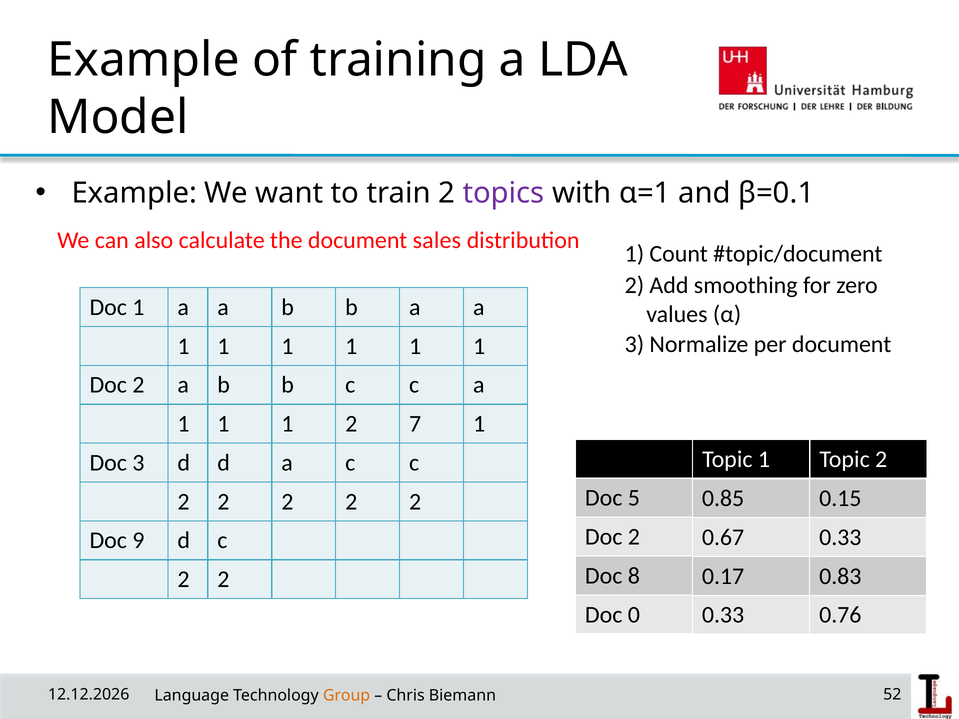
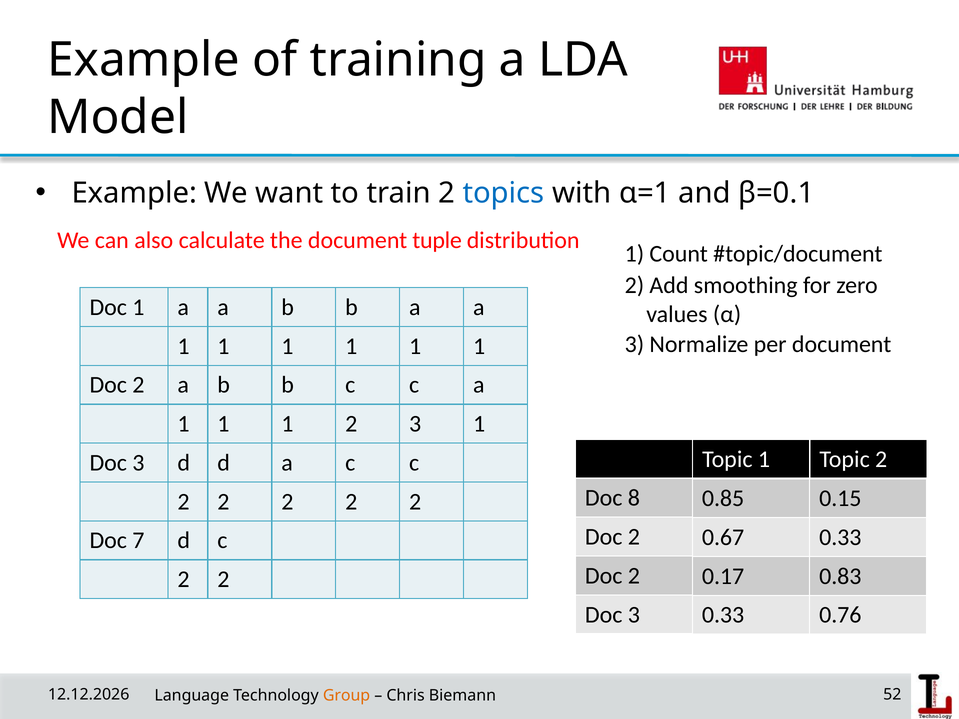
topics colour: purple -> blue
sales: sales -> tuple
2 7: 7 -> 3
Doc 5: 5 -> 8
Doc 9: 9 -> 7
8 at (634, 576): 8 -> 2
0 at (634, 615): 0 -> 3
